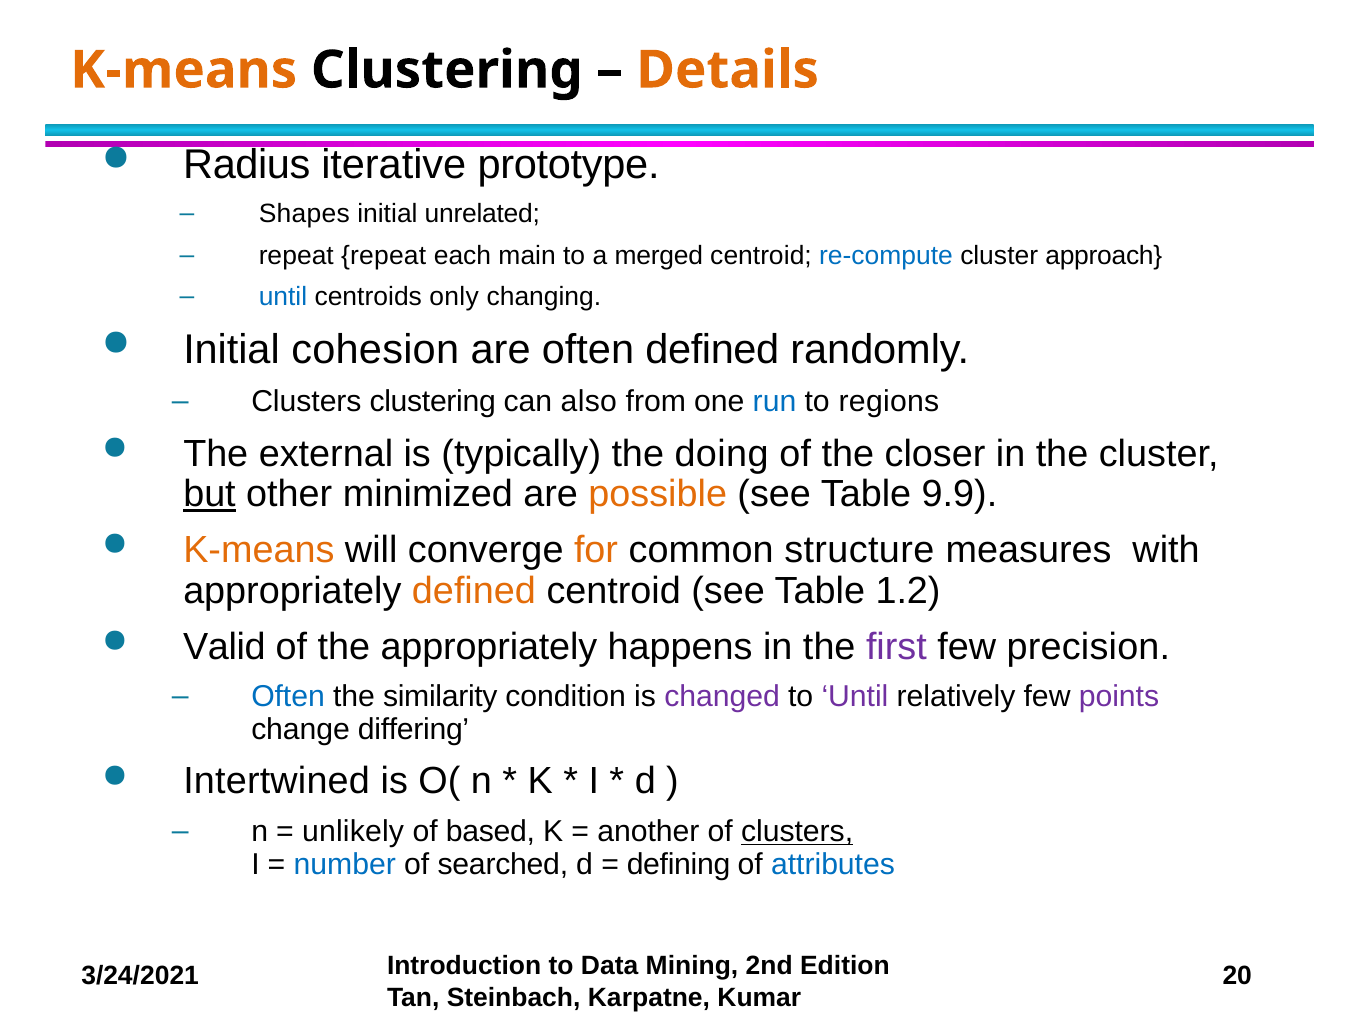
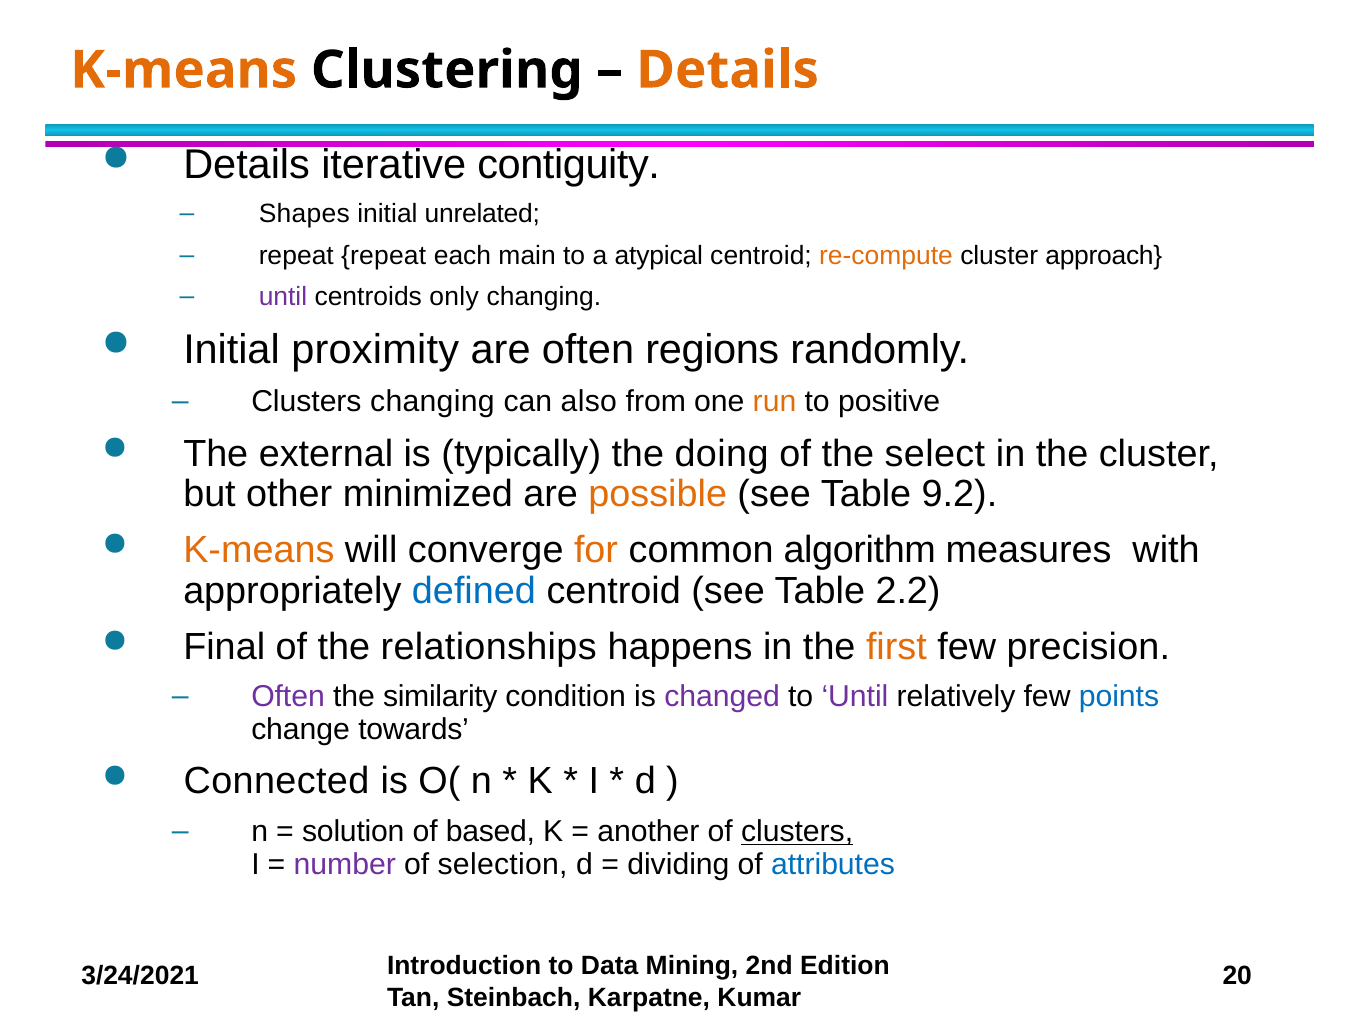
Radius at (247, 165): Radius -> Details
prototype: prototype -> contiguity
merged: merged -> atypical
re-compute colour: blue -> orange
until at (283, 297) colour: blue -> purple
cohesion: cohesion -> proximity
often defined: defined -> regions
Clusters clustering: clustering -> changing
run colour: blue -> orange
regions: regions -> positive
closer: closer -> select
but underline: present -> none
9.9: 9.9 -> 9.2
structure: structure -> algorithm
defined at (474, 591) colour: orange -> blue
1.2: 1.2 -> 2.2
Valid: Valid -> Final
the appropriately: appropriately -> relationships
first colour: purple -> orange
Often at (288, 697) colour: blue -> purple
points colour: purple -> blue
differing: differing -> towards
Intertwined: Intertwined -> Connected
unlikely: unlikely -> solution
number colour: blue -> purple
searched: searched -> selection
defining: defining -> dividing
